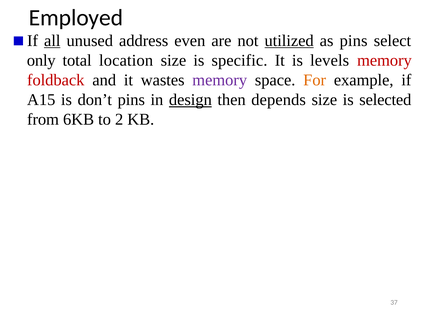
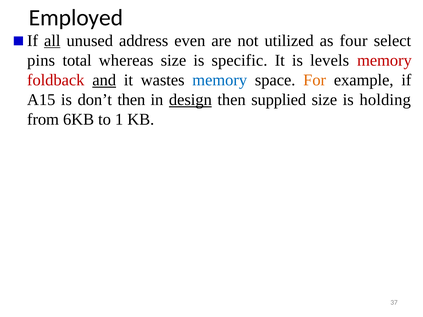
utilized underline: present -> none
as pins: pins -> four
only: only -> pins
location: location -> whereas
and underline: none -> present
memory at (220, 80) colour: purple -> blue
don’t pins: pins -> then
depends: depends -> supplied
selected: selected -> holding
2: 2 -> 1
